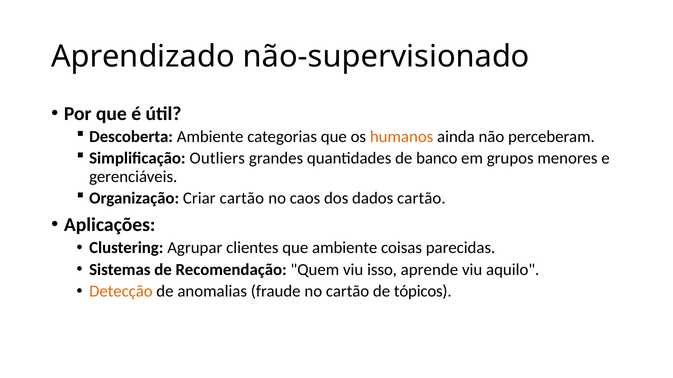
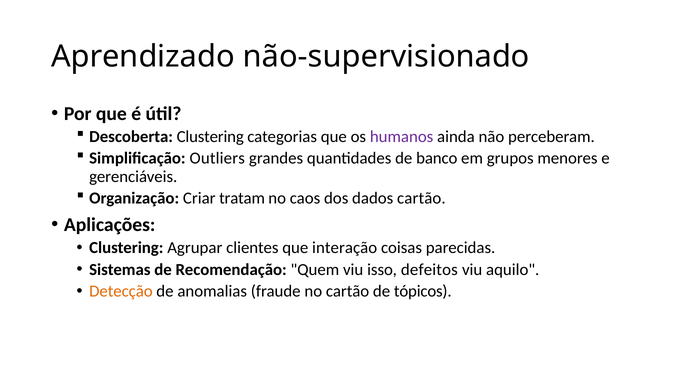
Descoberta Ambiente: Ambiente -> Clustering
humanos colour: orange -> purple
Criar cartão: cartão -> tratam
que ambiente: ambiente -> interação
aprende: aprende -> defeitos
